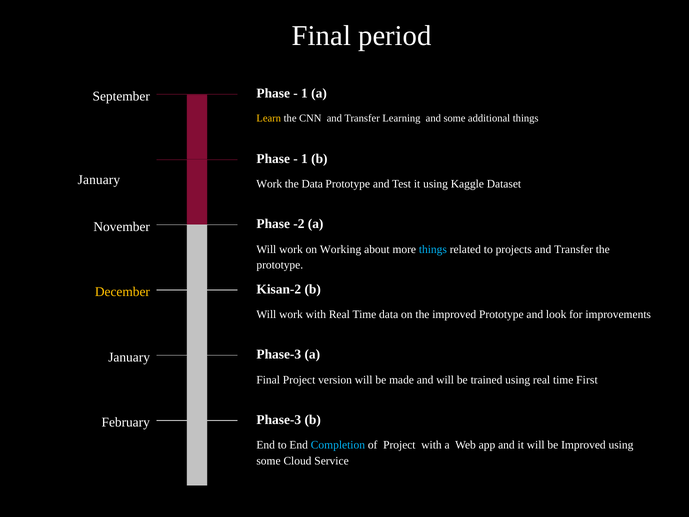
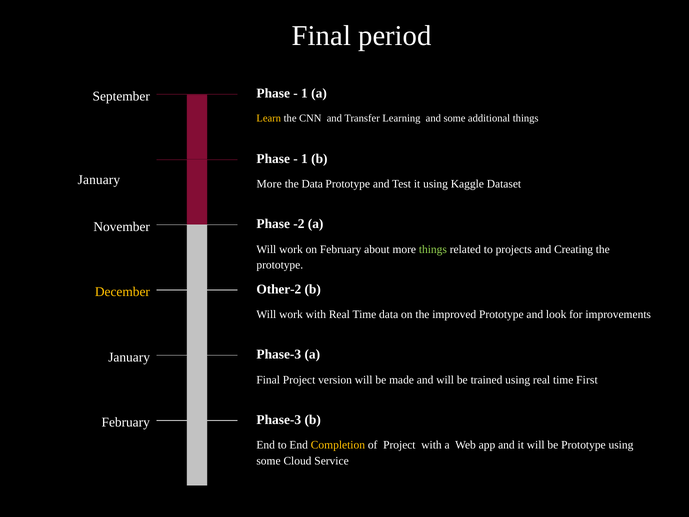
Work at (269, 184): Work -> More
on Working: Working -> February
things at (433, 249) colour: light blue -> light green
projects and Transfer: Transfer -> Creating
Kisan-2: Kisan-2 -> Other-2
Completion colour: light blue -> yellow
be Improved: Improved -> Prototype
